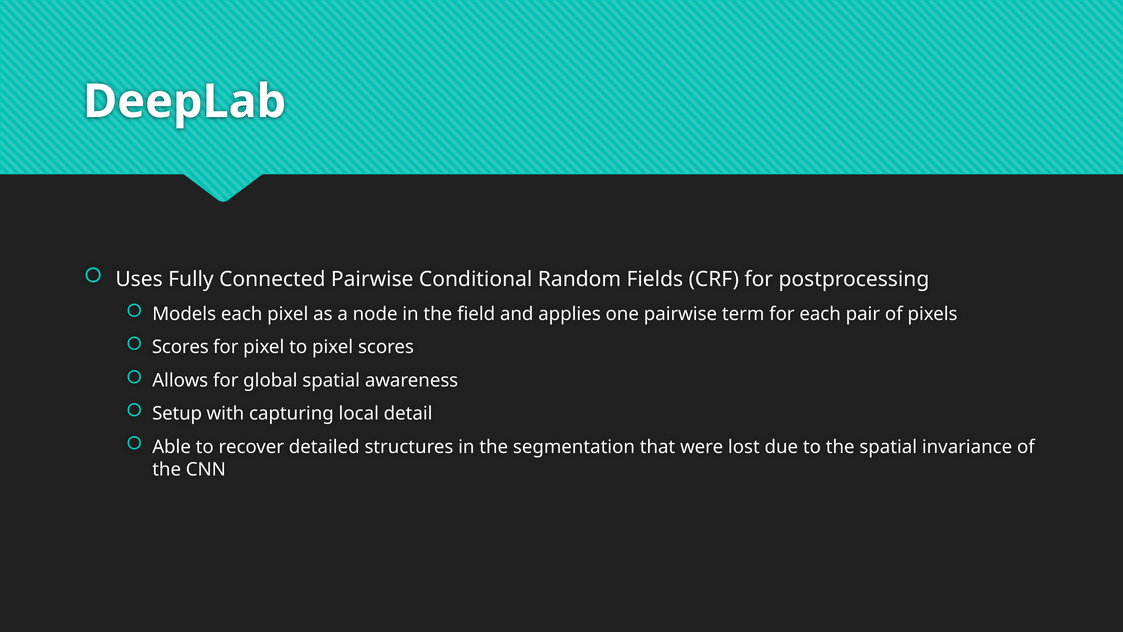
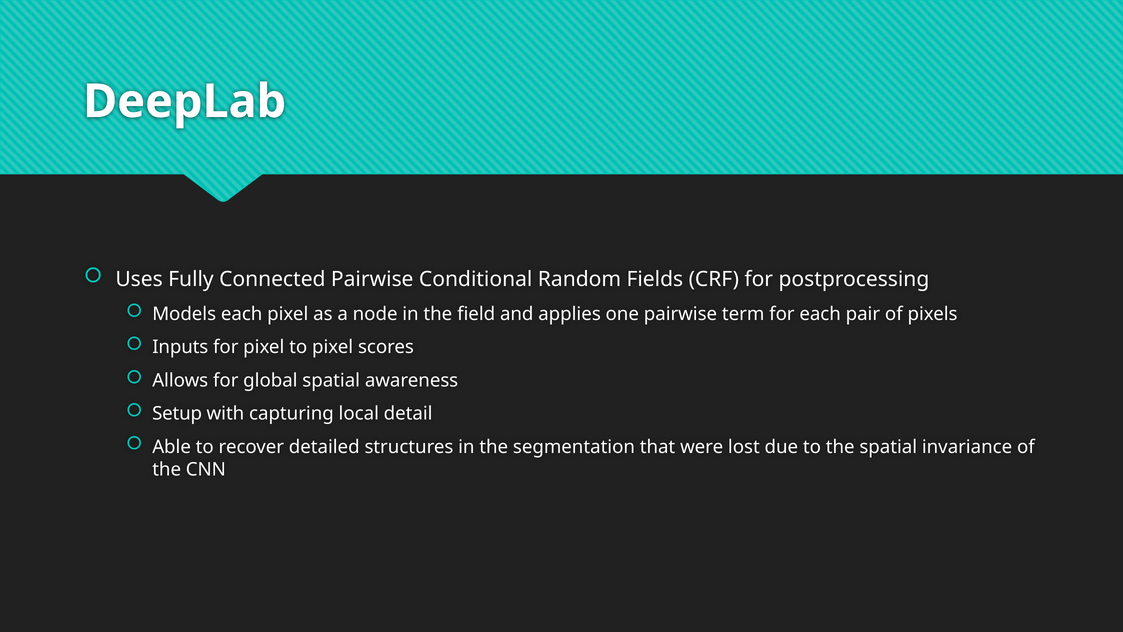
Scores at (180, 347): Scores -> Inputs
